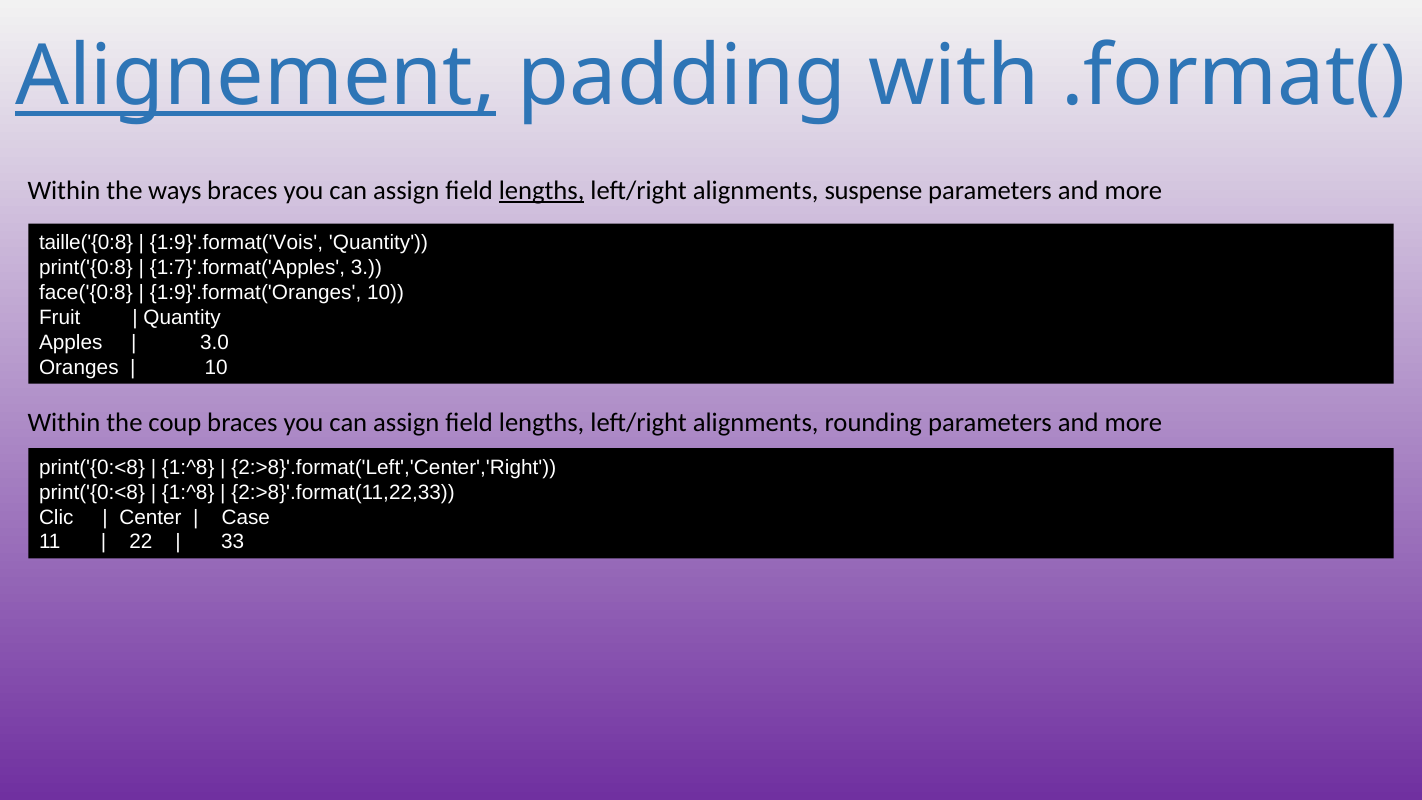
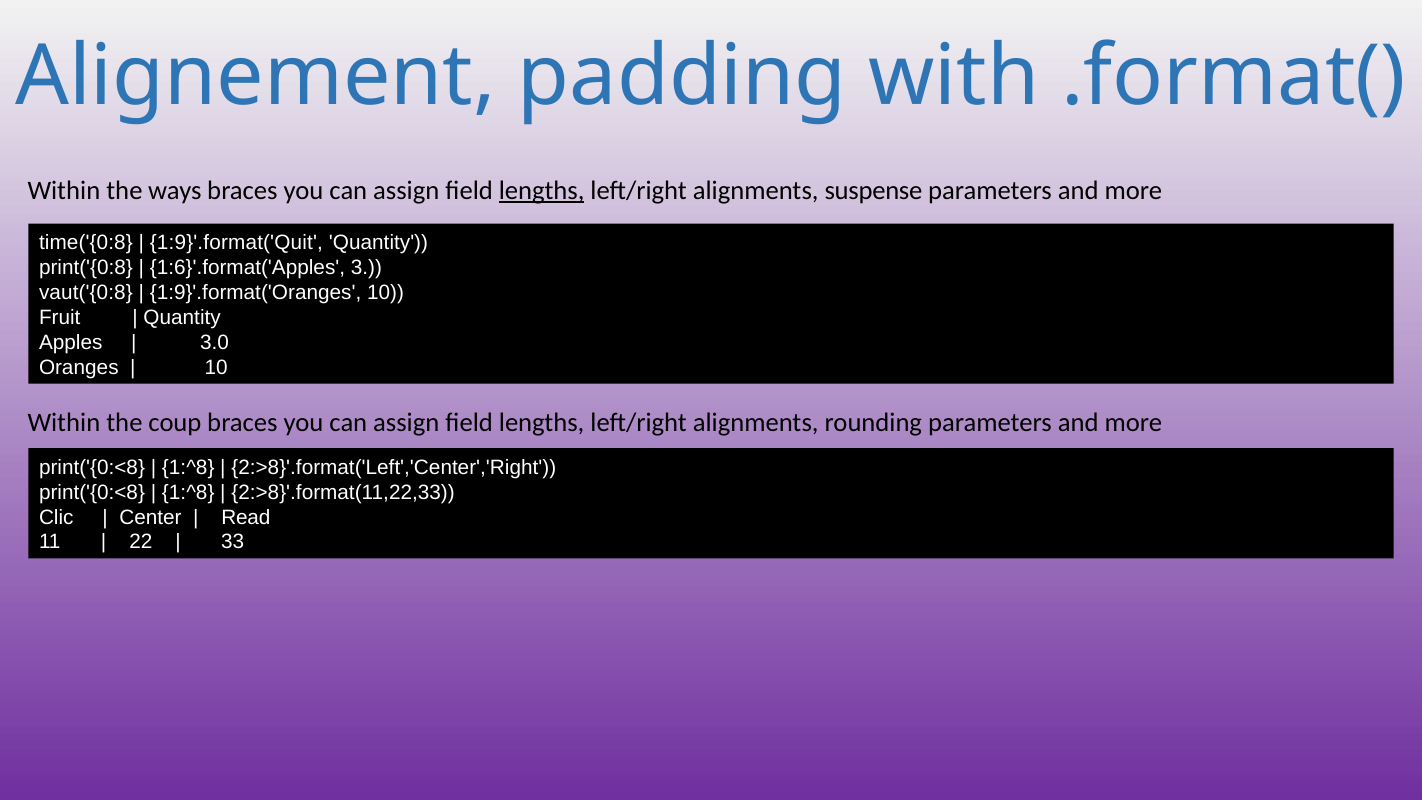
Alignement underline: present -> none
taille('{0:8: taille('{0:8 -> time('{0:8
1:9}'.format('Vois: 1:9}'.format('Vois -> 1:9}'.format('Quit
1:7}'.format('Apples: 1:7}'.format('Apples -> 1:6}'.format('Apples
face('{0:8: face('{0:8 -> vaut('{0:8
Case: Case -> Read
